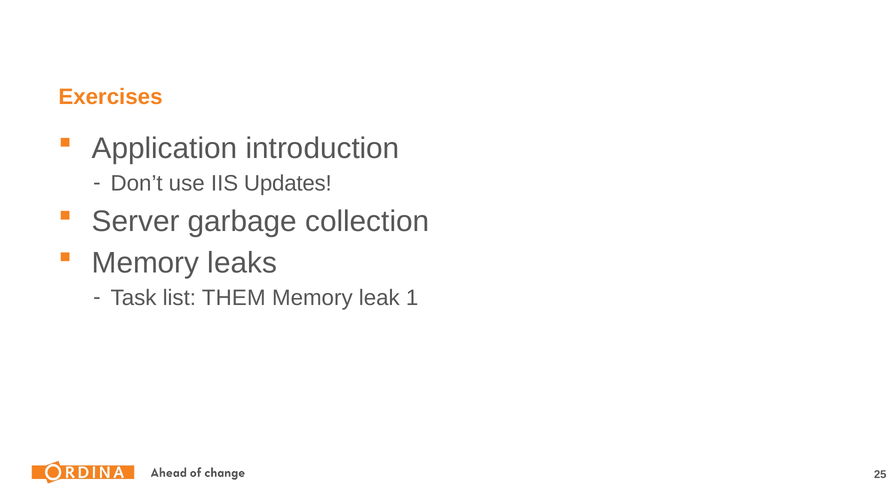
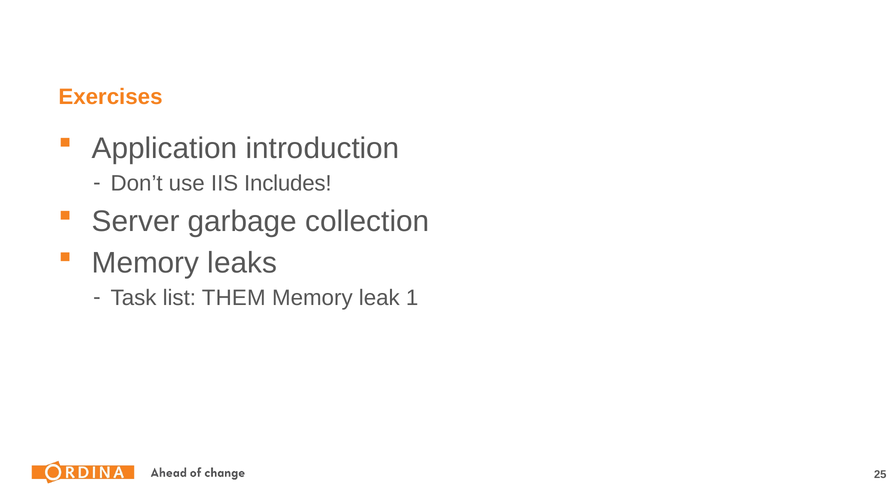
Updates: Updates -> Includes
